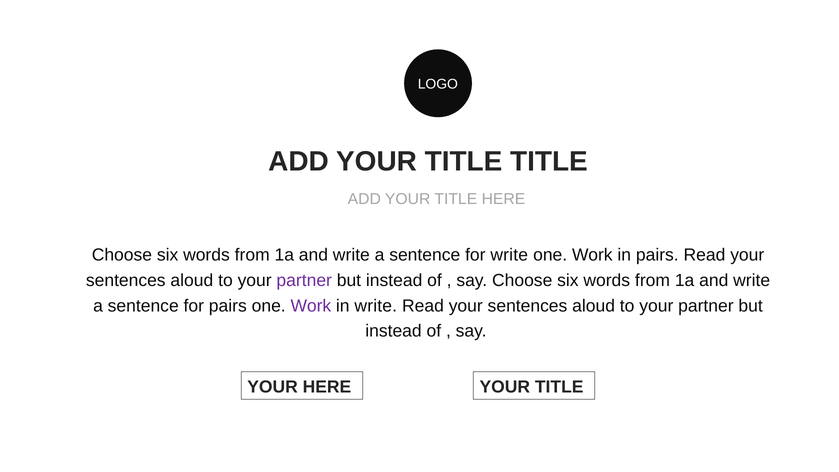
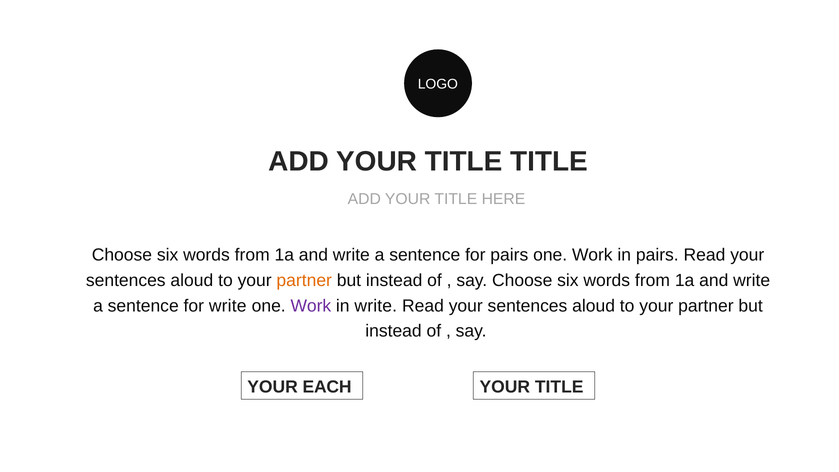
for write: write -> pairs
partner at (304, 280) colour: purple -> orange
for pairs: pairs -> write
YOUR HERE: HERE -> EACH
